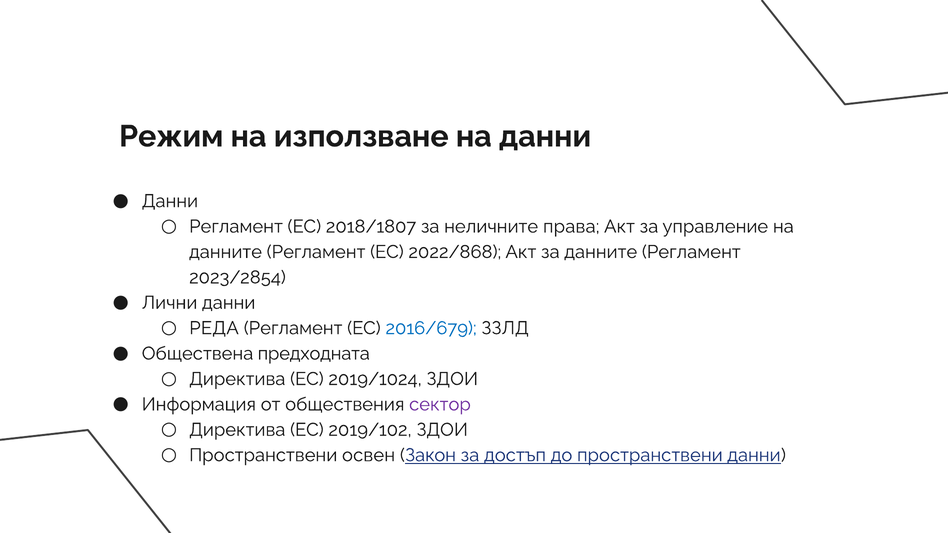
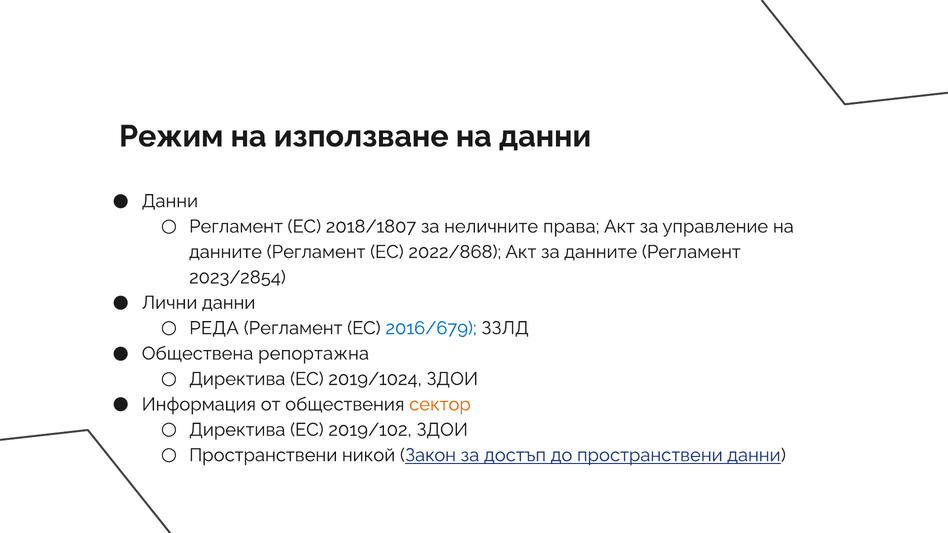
предходната: предходната -> репортажна
сектор colour: purple -> orange
освен: освен -> никой
